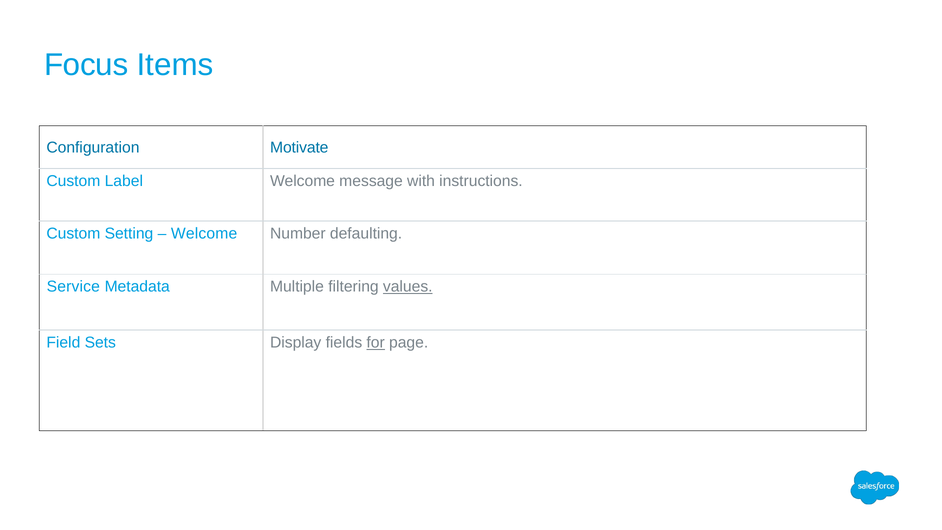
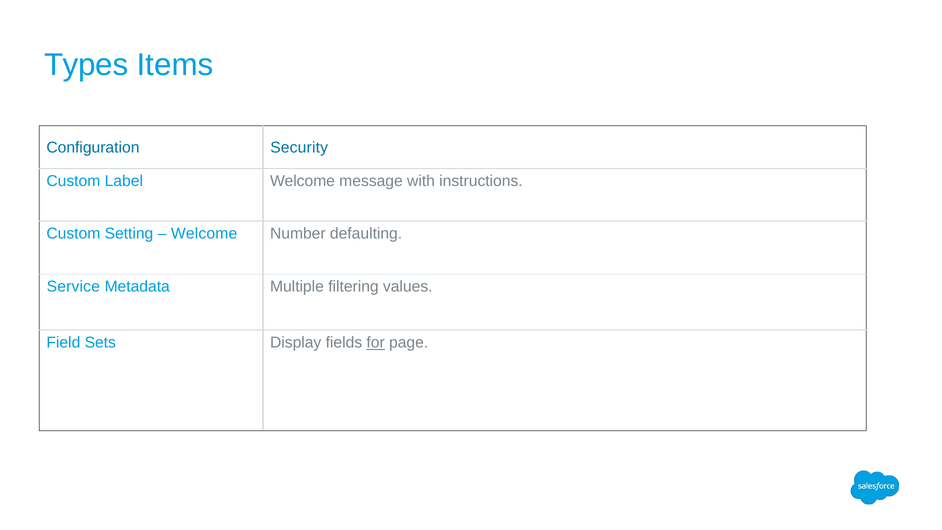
Focus: Focus -> Types
Motivate: Motivate -> Security
values underline: present -> none
